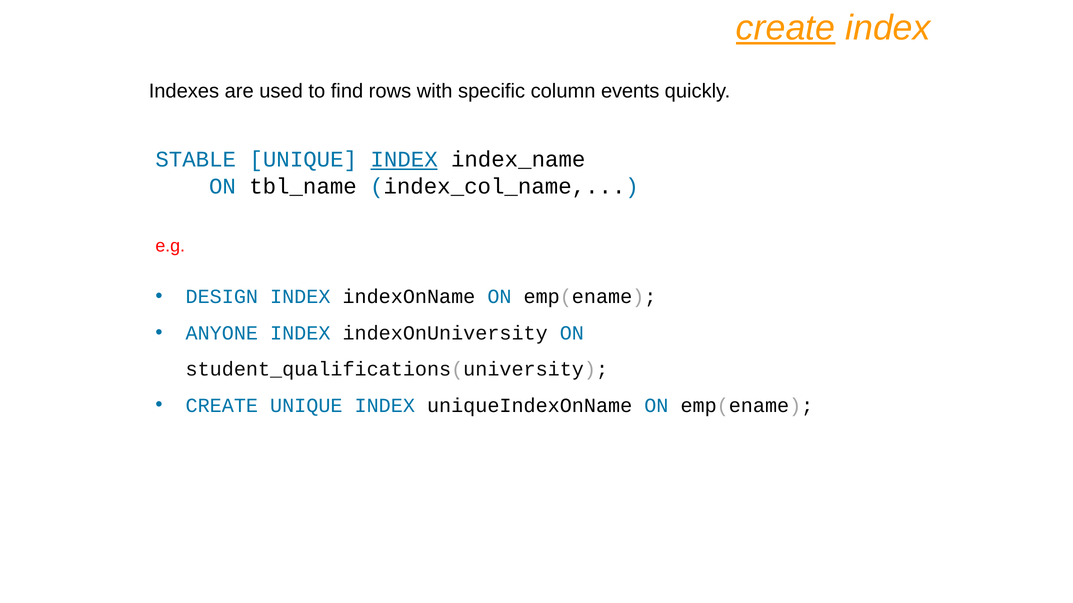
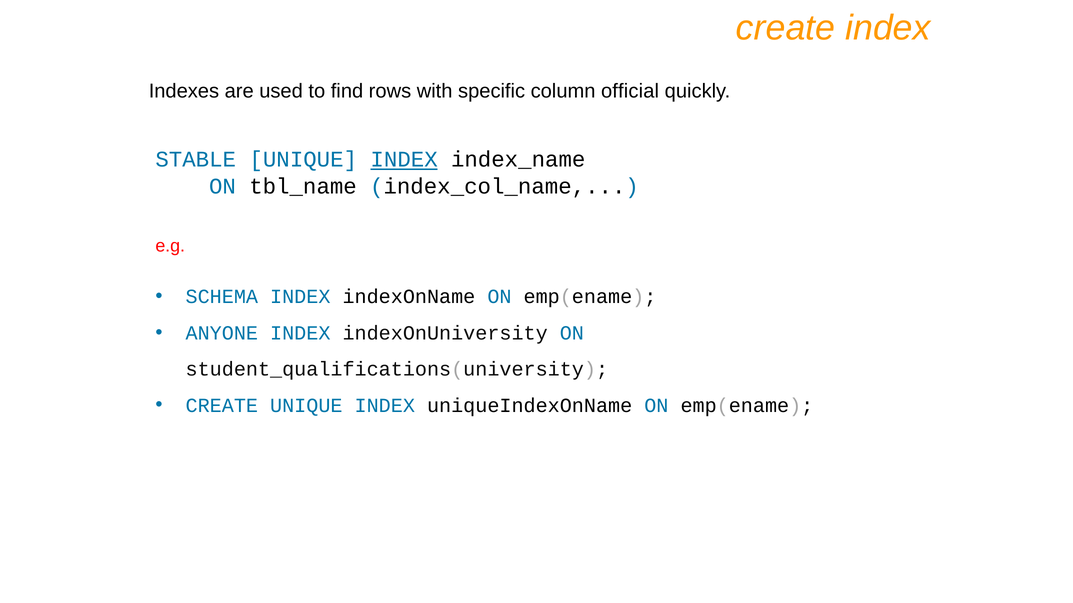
create at (786, 28) underline: present -> none
events: events -> official
DESIGN: DESIGN -> SCHEMA
